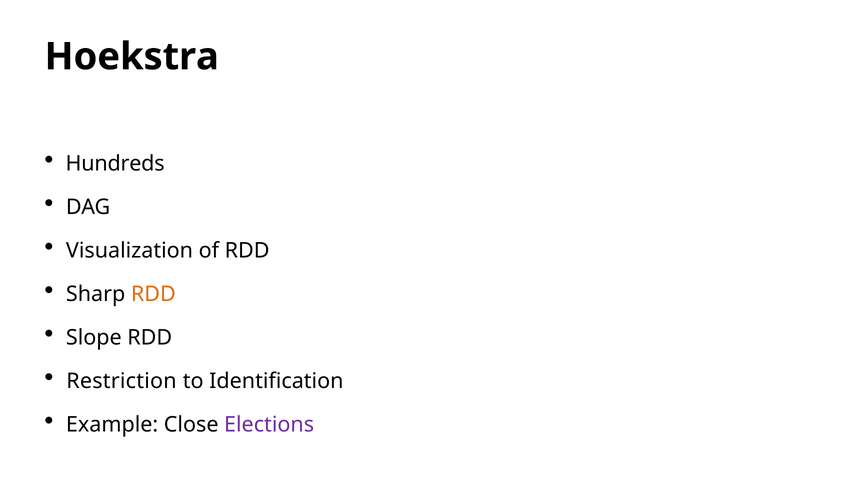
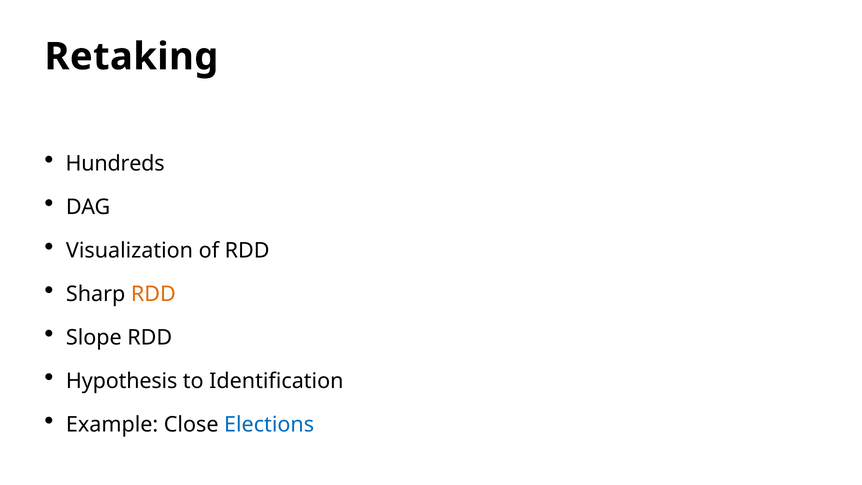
Hoekstra: Hoekstra -> Retaking
Restriction: Restriction -> Hypothesis
Elections colour: purple -> blue
